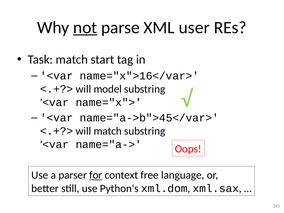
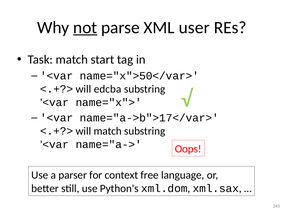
name="x">16</var>: name="x">16</var> -> name="x">50</var>
model: model -> edcba
name="a->b">45</var>: name="a->b">45</var> -> name="a->b">17</var>
for underline: present -> none
